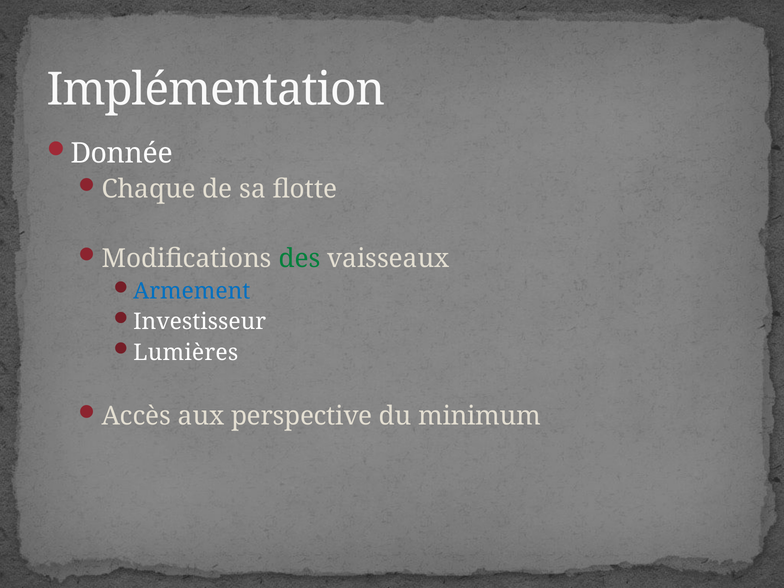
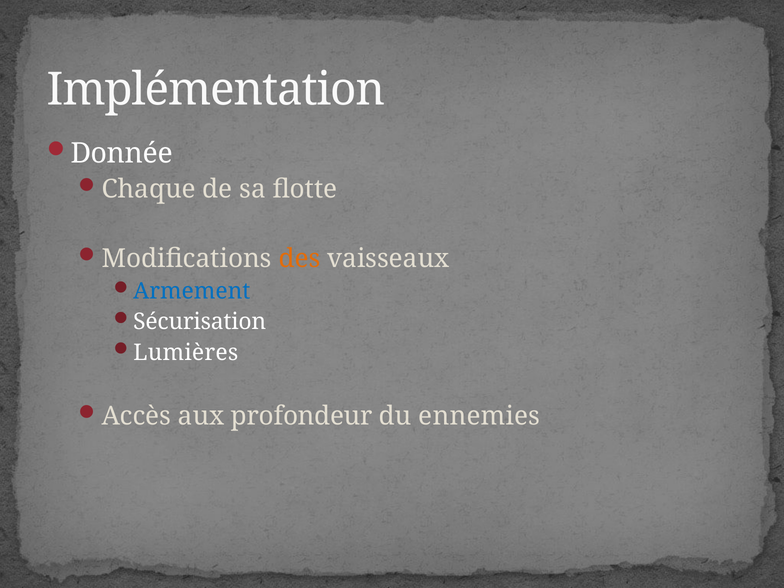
des colour: green -> orange
Investisseur: Investisseur -> Sécurisation
perspective: perspective -> profondeur
minimum: minimum -> ennemies
